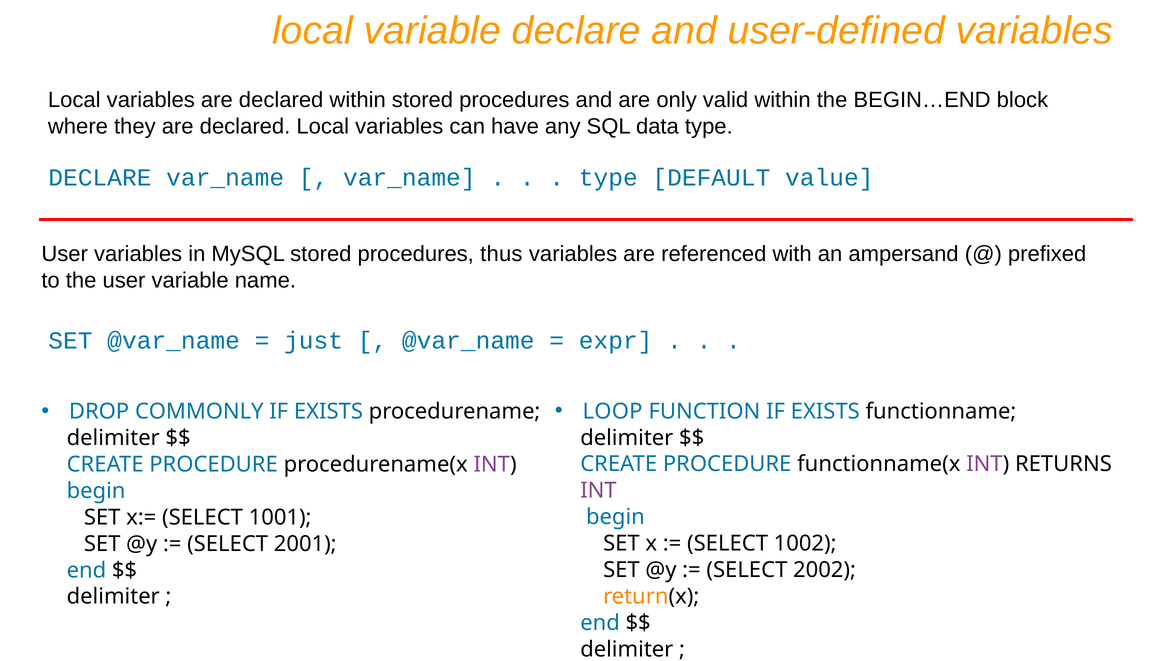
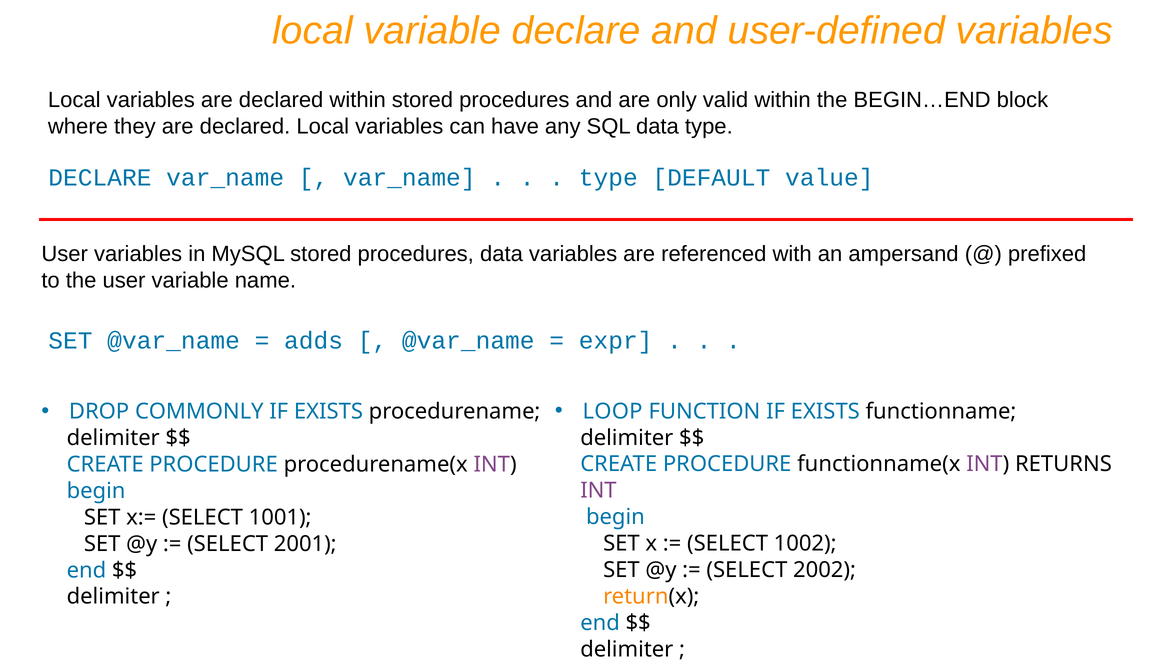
procedures thus: thus -> data
just: just -> adds
